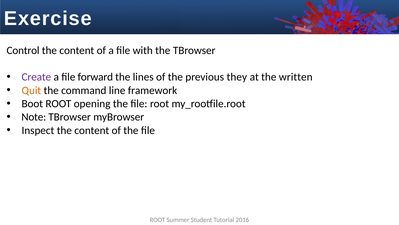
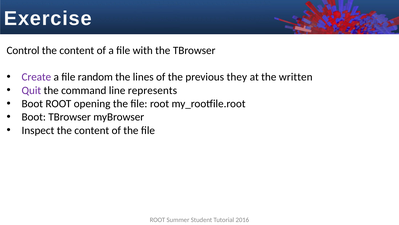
forward: forward -> random
Quit colour: orange -> purple
framework: framework -> represents
Note at (34, 117): Note -> Boot
